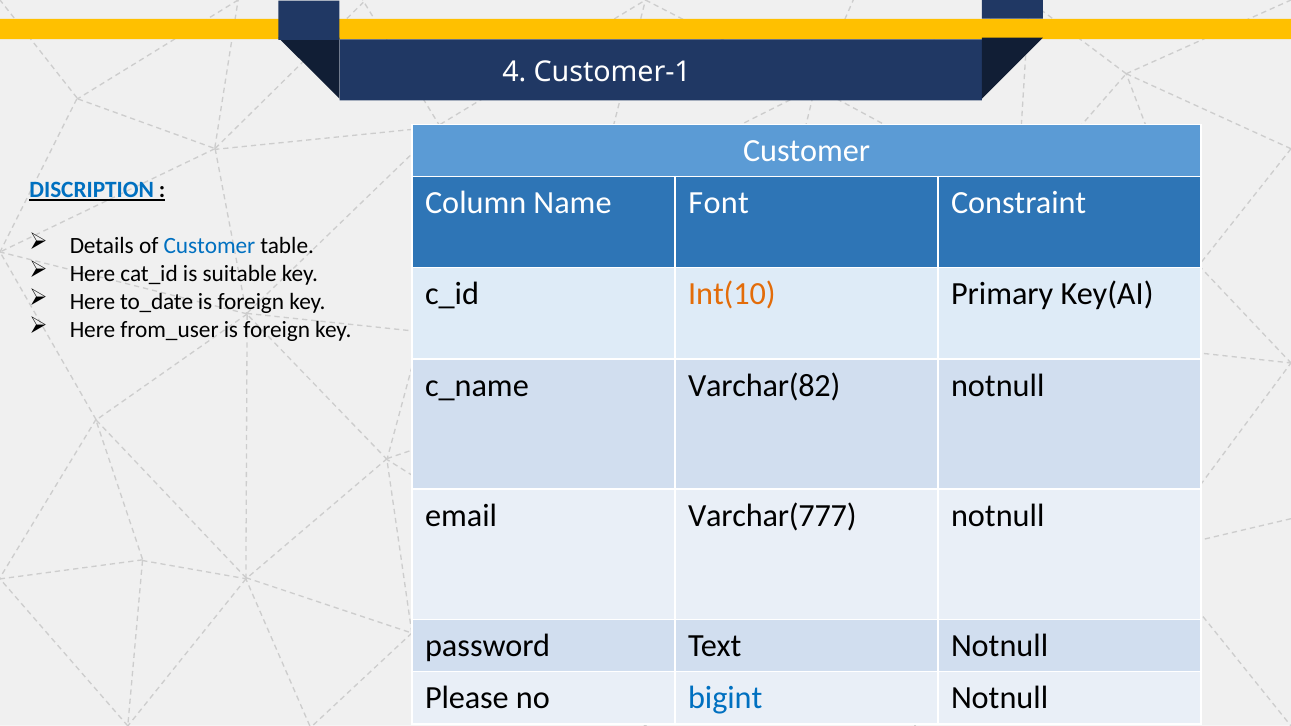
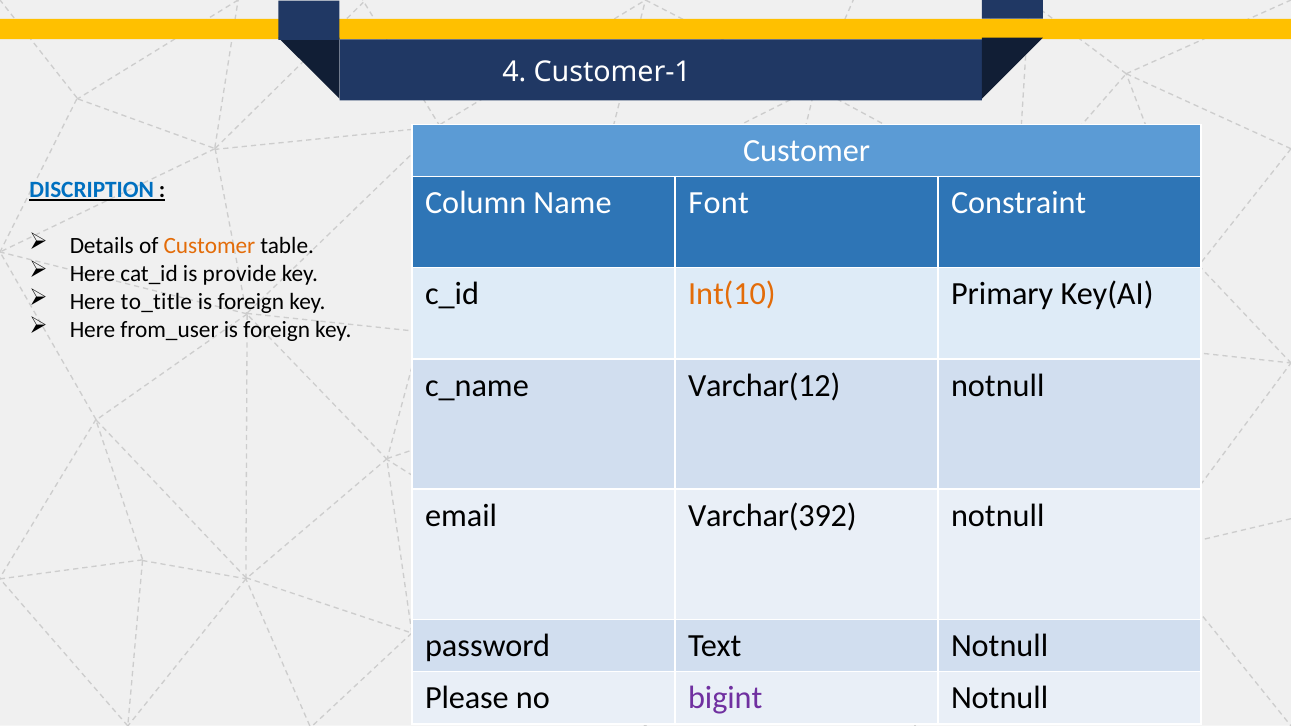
Customer at (209, 246) colour: blue -> orange
suitable: suitable -> provide
to_date: to_date -> to_title
Varchar(82: Varchar(82 -> Varchar(12
Varchar(777: Varchar(777 -> Varchar(392
bigint colour: blue -> purple
